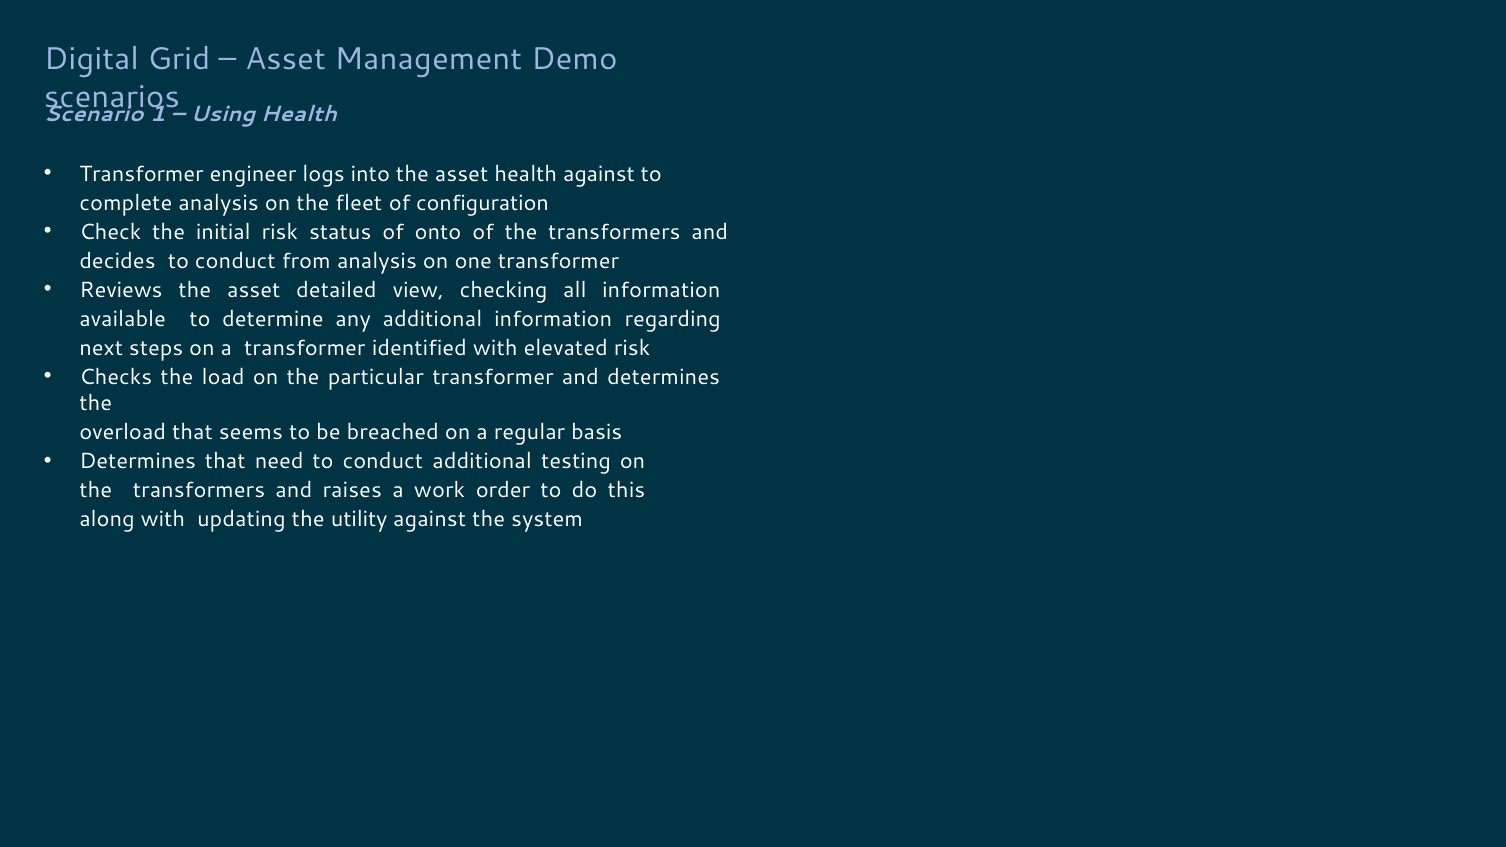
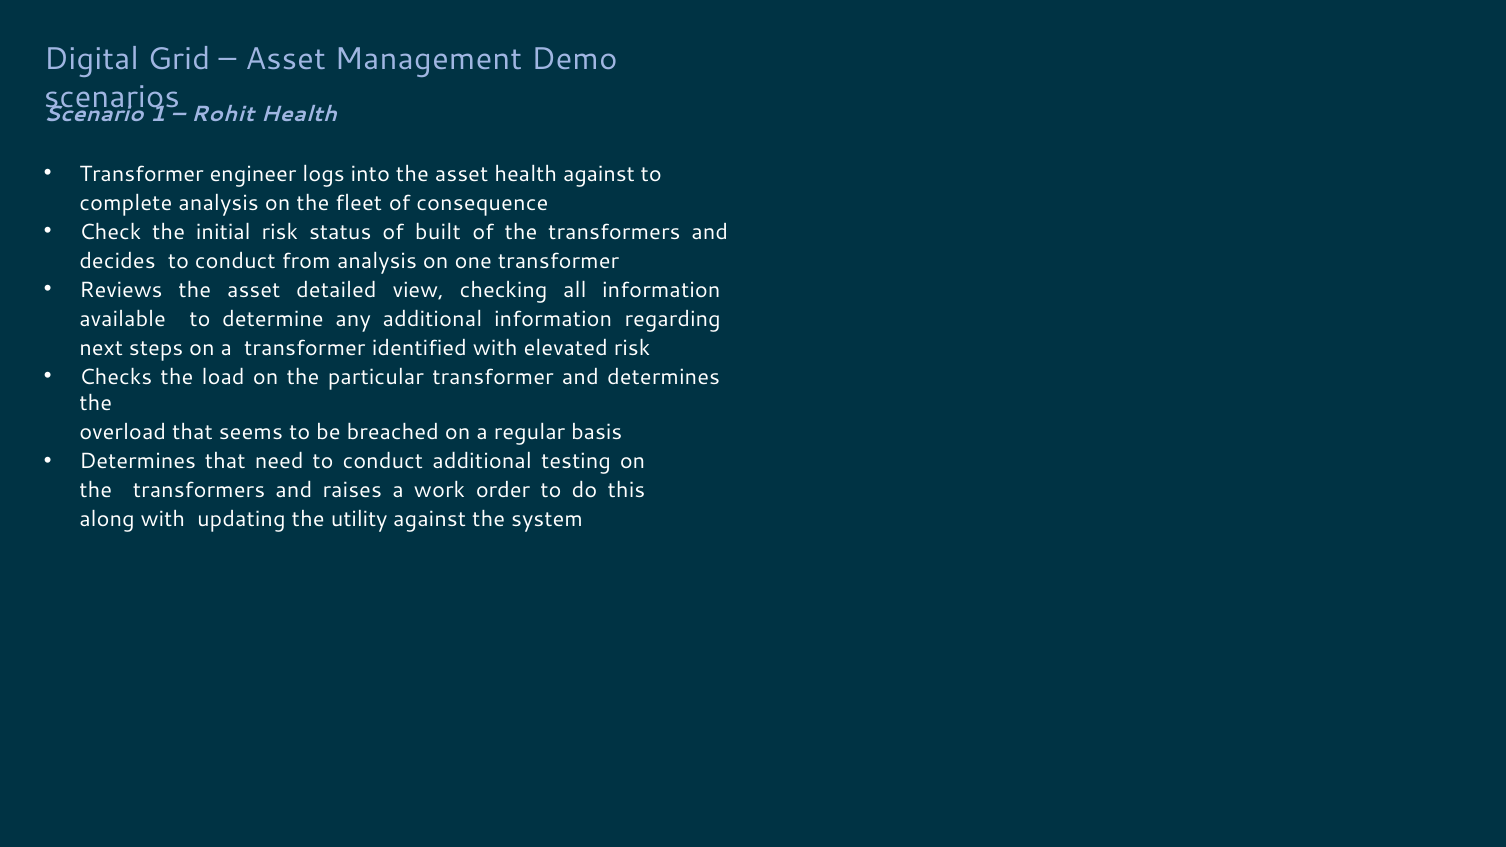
Using: Using -> Rohit
configuration: configuration -> consequence
onto: onto -> built
